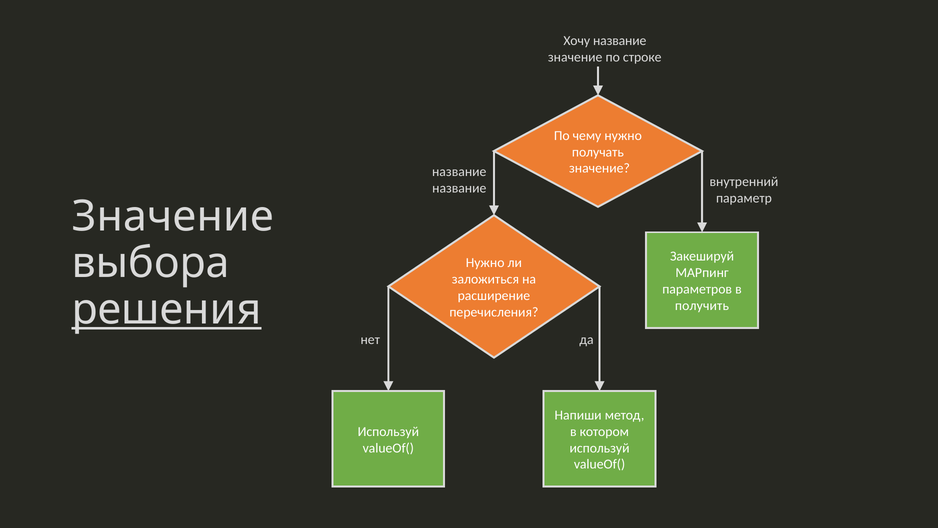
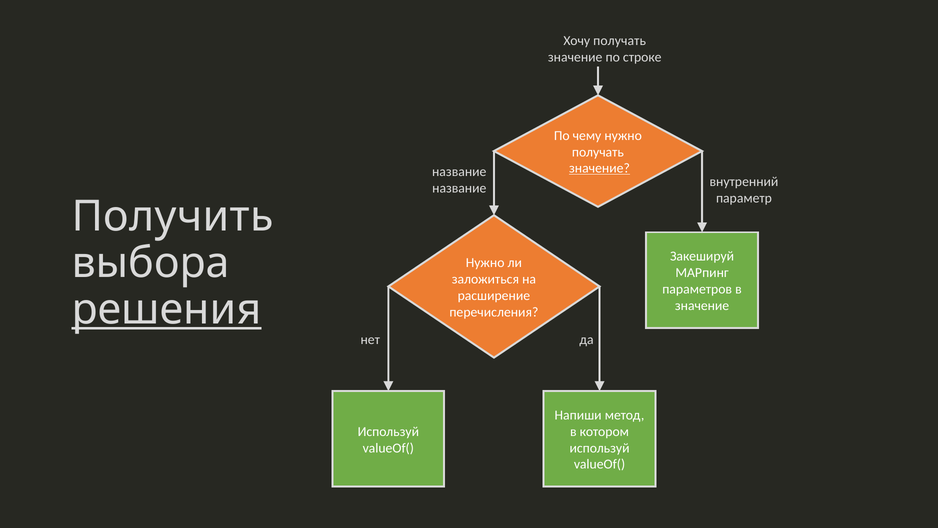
Хочу название: название -> получать
значение at (599, 168) underline: none -> present
Значение at (173, 216): Значение -> Получить
получить at (702, 305): получить -> значение
